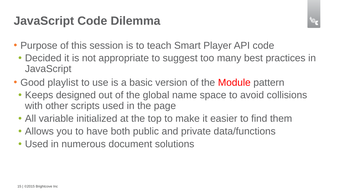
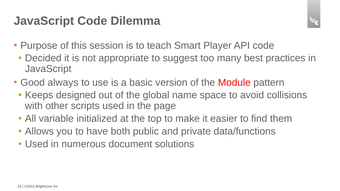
playlist: playlist -> always
